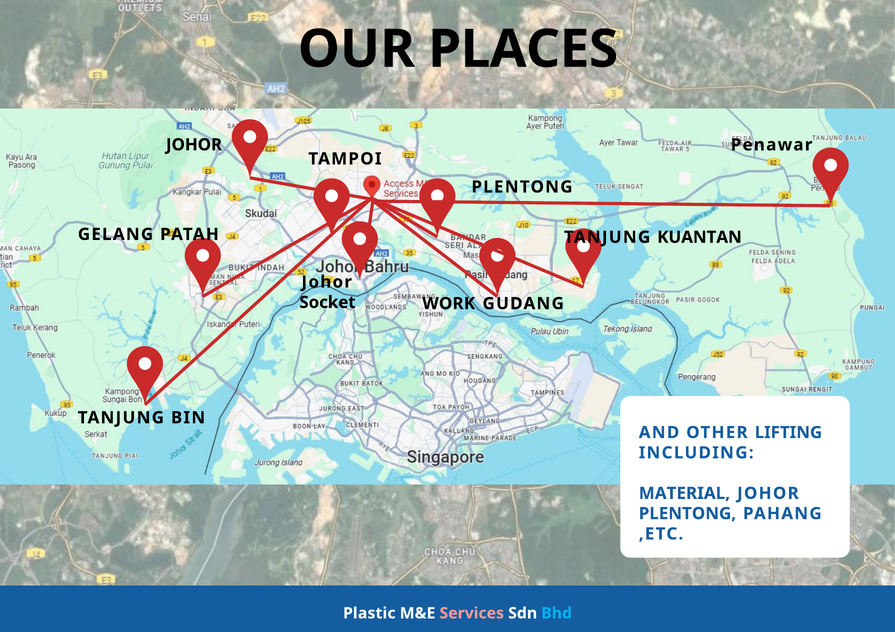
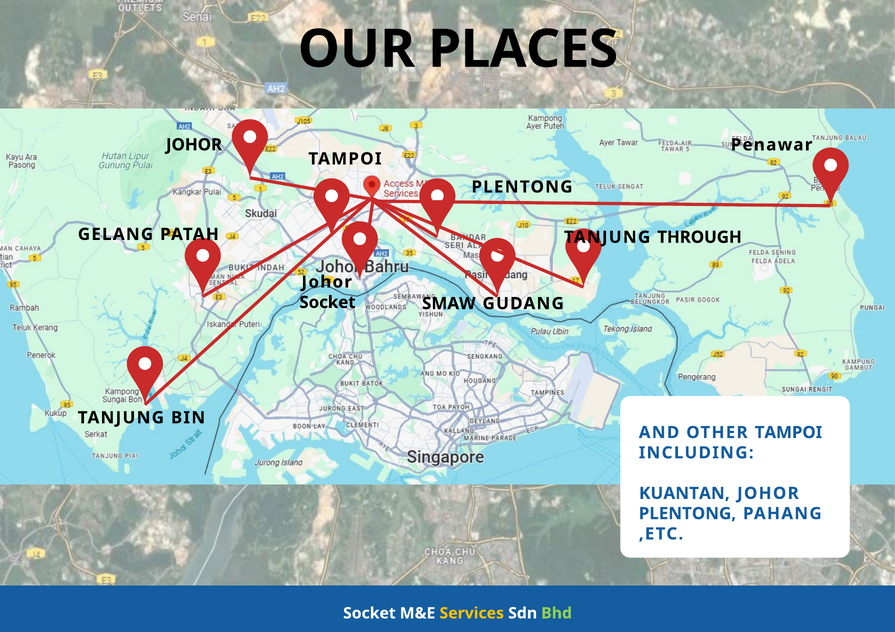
KUANTAN: KUANTAN -> THROUGH
WORK: WORK -> SMAW
OTHER LIFTING: LIFTING -> TAMPOI
MATERIAL: MATERIAL -> KUANTAN
Plastic at (369, 614): Plastic -> Socket
Services colour: pink -> yellow
Bhd colour: light blue -> light green
